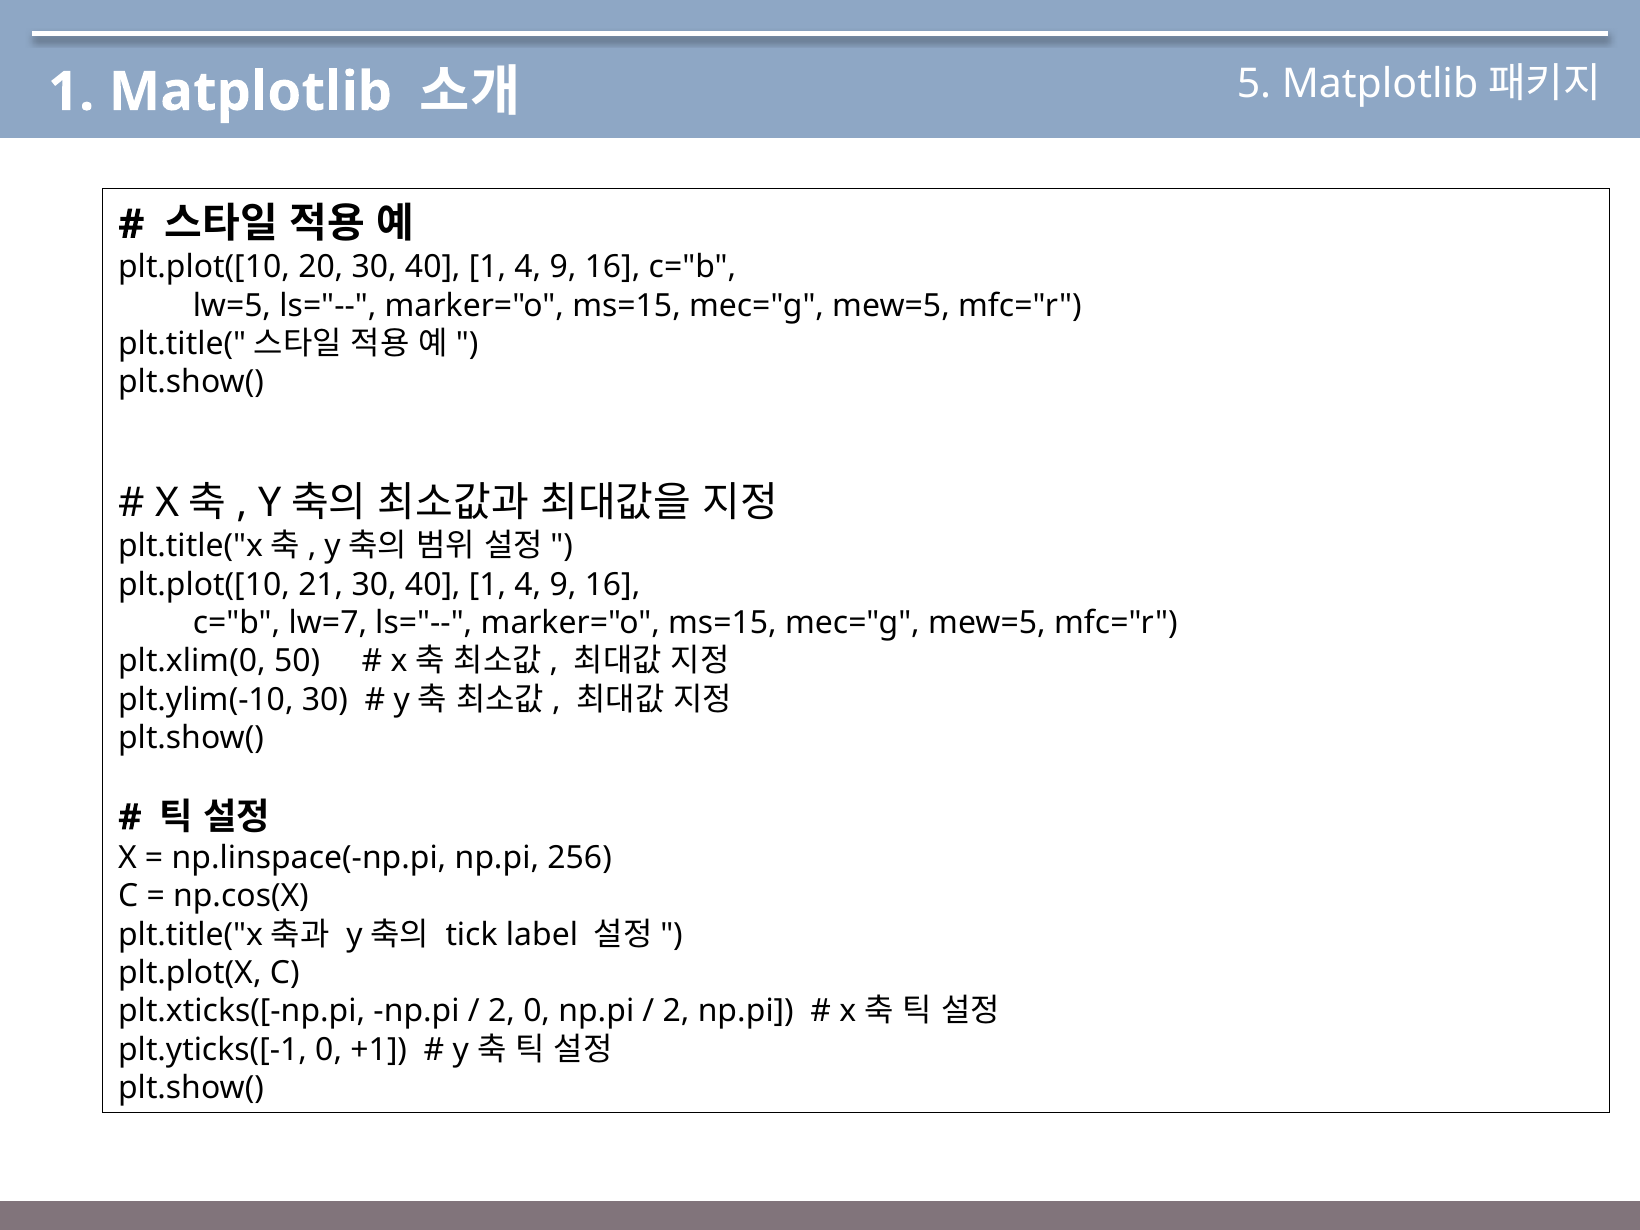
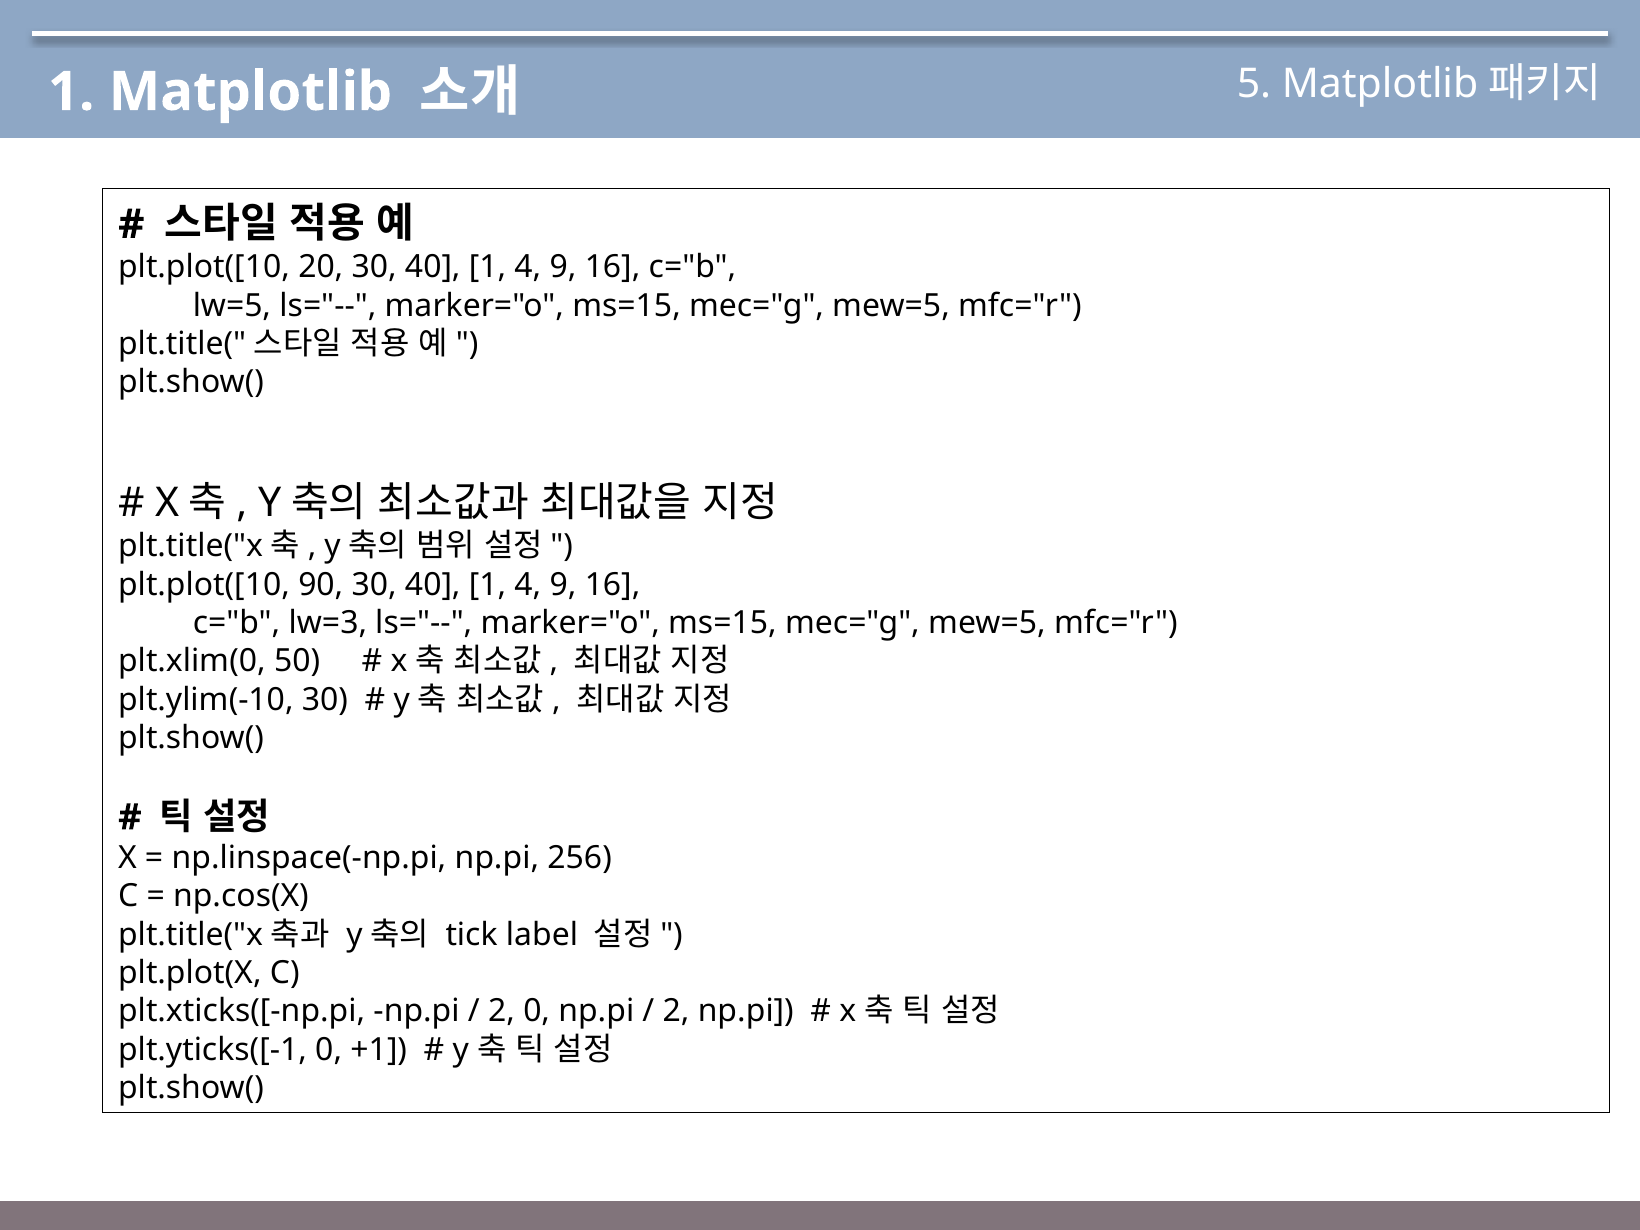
21: 21 -> 90
lw=7: lw=7 -> lw=3
